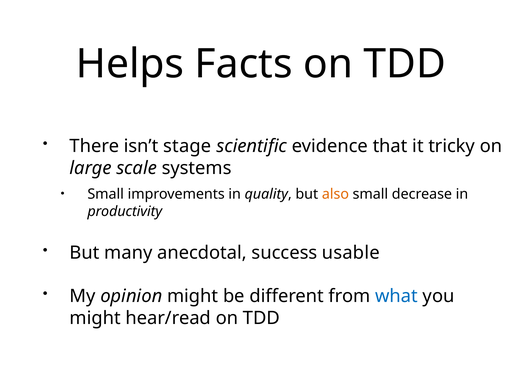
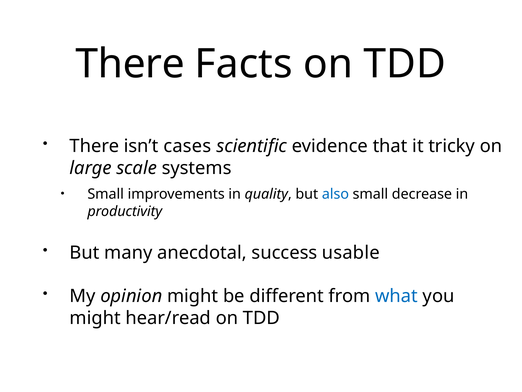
Helps at (130, 64): Helps -> There
stage: stage -> cases
also colour: orange -> blue
